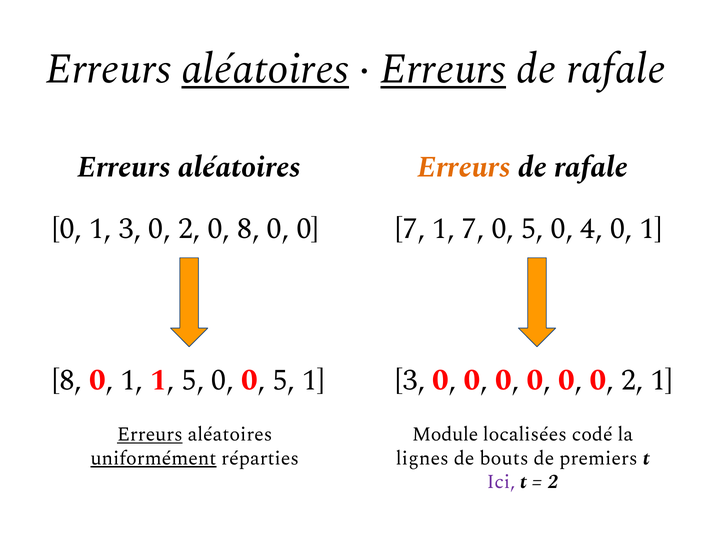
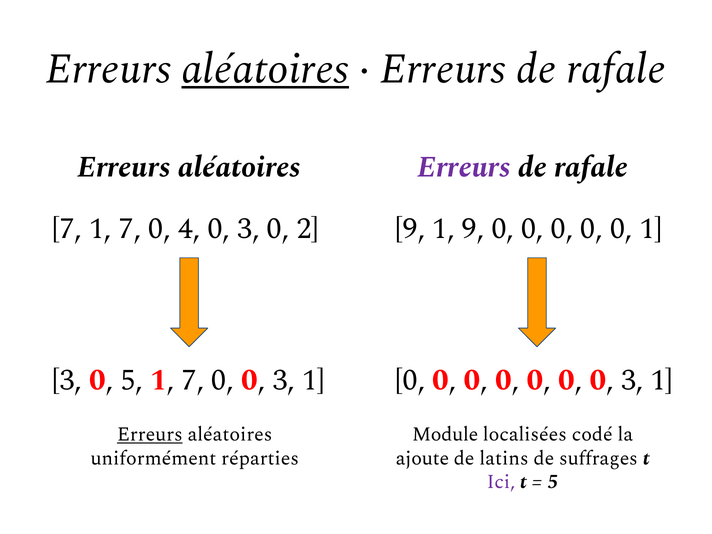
Erreurs at (443, 69) underline: present -> none
Erreurs at (464, 167) colour: orange -> purple
0 at (67, 228): 0 -> 7
3 at (130, 228): 3 -> 7
2 at (189, 228): 2 -> 4
8 at (248, 228): 8 -> 3
0 at (308, 228): 0 -> 2
7 at (410, 228): 7 -> 9
1 7: 7 -> 9
5 at (532, 228): 5 -> 0
4 at (592, 228): 4 -> 0
8 at (67, 380): 8 -> 3
1 at (132, 380): 1 -> 5
5 at (193, 380): 5 -> 7
5 at (284, 380): 5 -> 3
3 at (410, 380): 3 -> 0
0 0 0 2: 2 -> 3
uniformément underline: present -> none
lignes: lignes -> ajoute
bouts: bouts -> latins
premiers: premiers -> suffrages
2 at (553, 482): 2 -> 5
